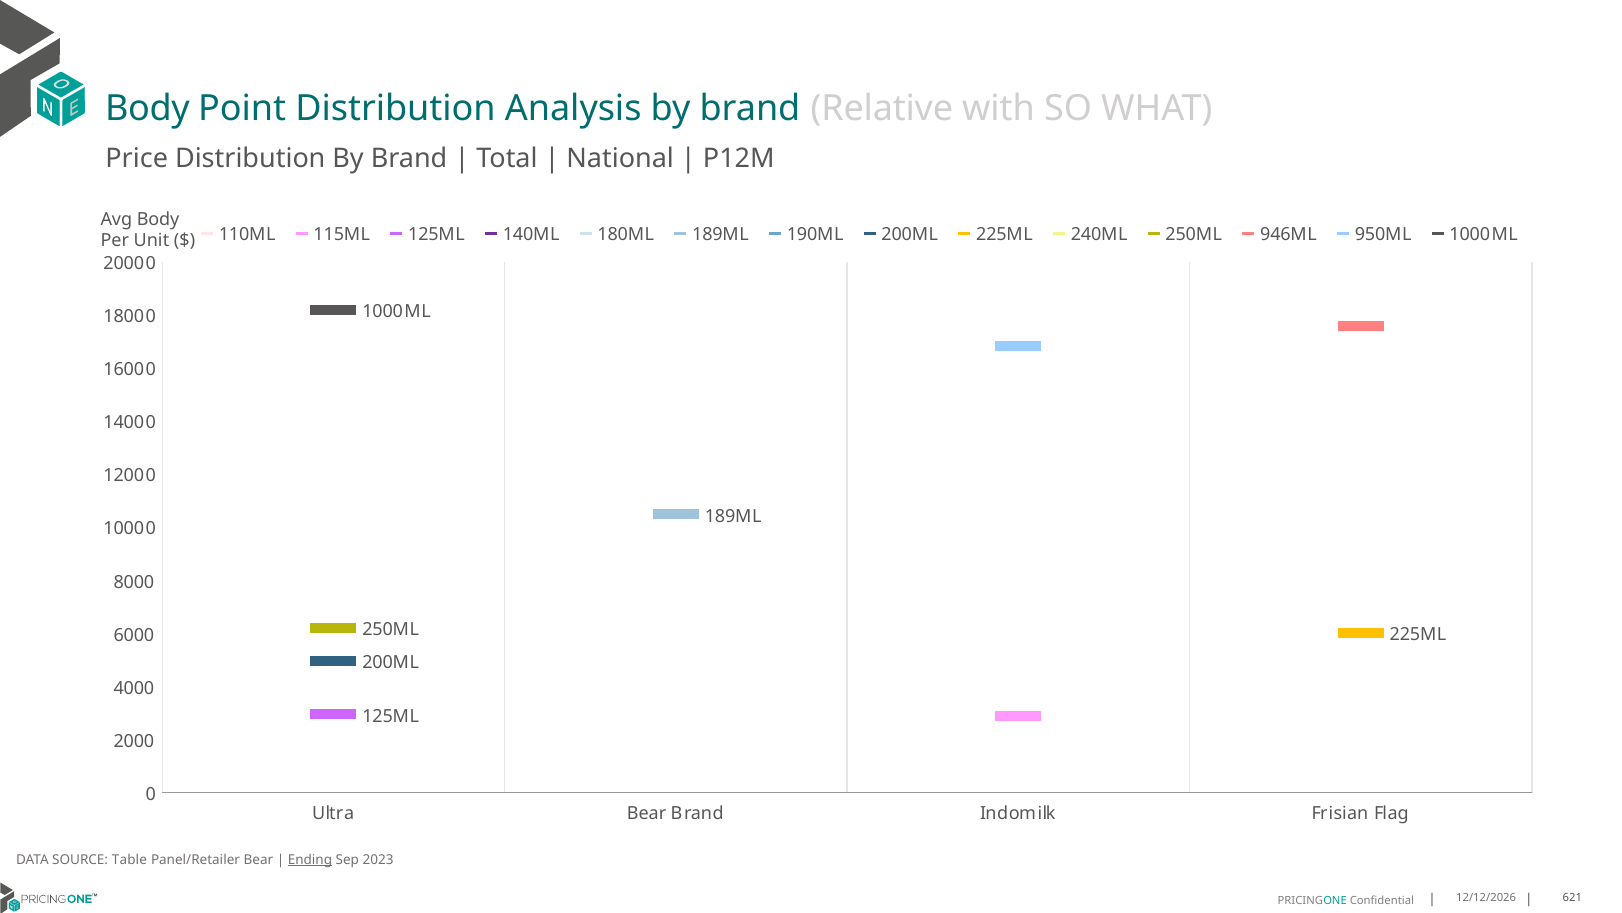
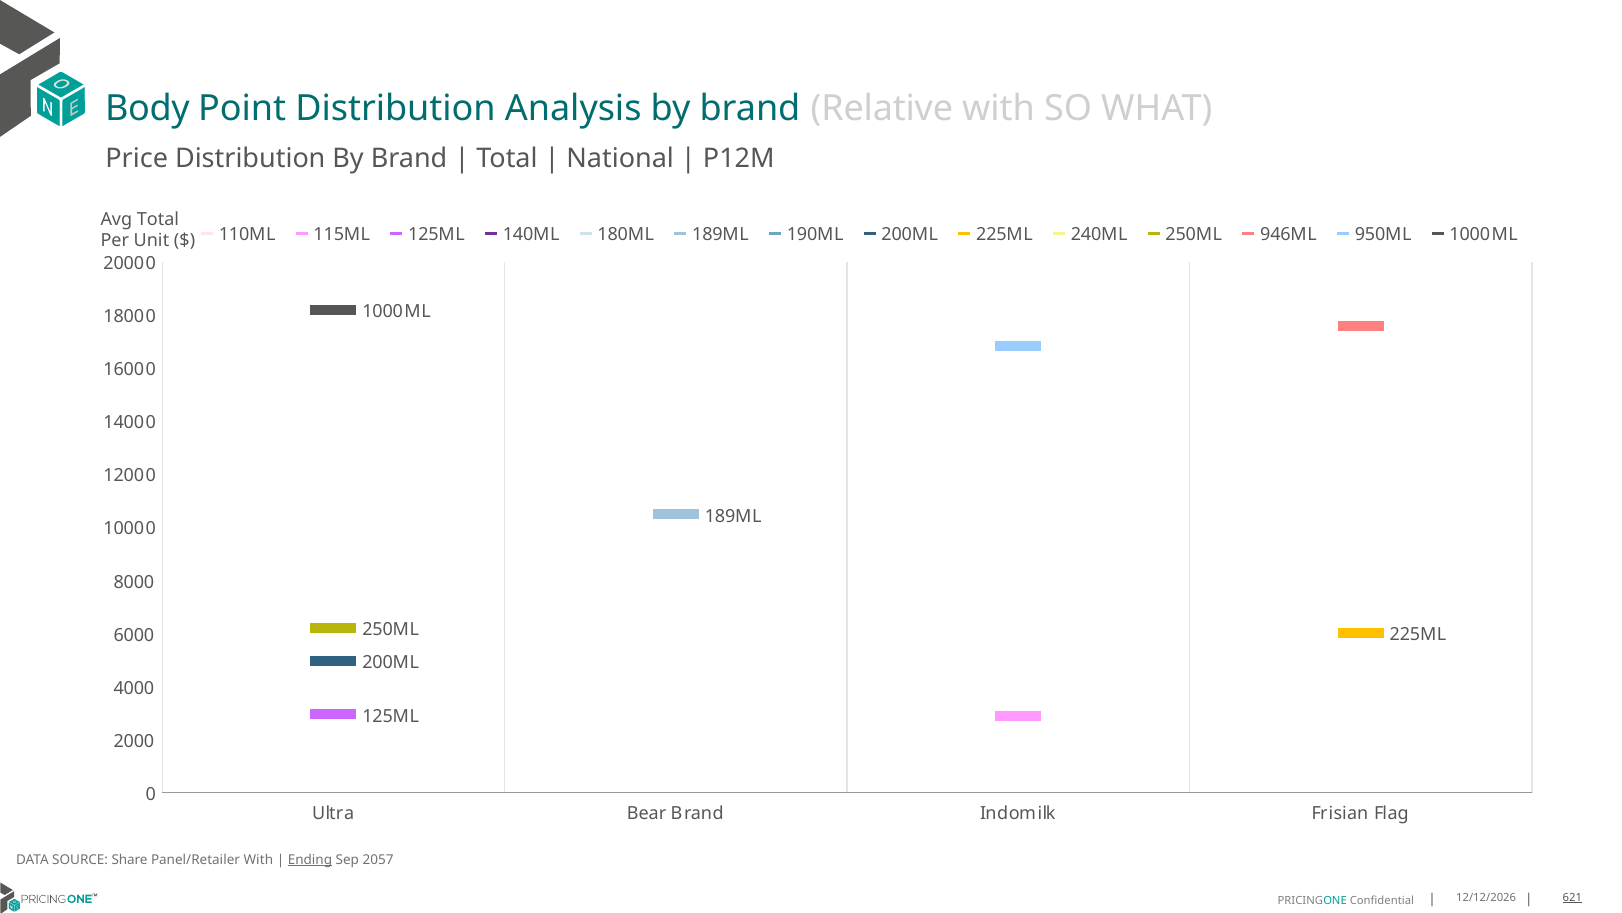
Avg Body: Body -> Total
Table: Table -> Share
Panel/Retailer Bear: Bear -> With
2023: 2023 -> 2057
621 underline: none -> present
